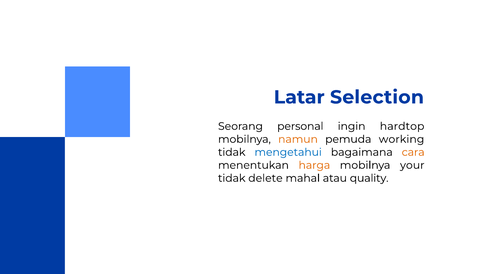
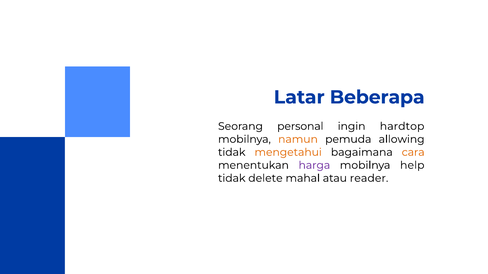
Selection: Selection -> Beberapa
working: working -> allowing
mengetahui colour: blue -> orange
harga colour: orange -> purple
your: your -> help
quality: quality -> reader
